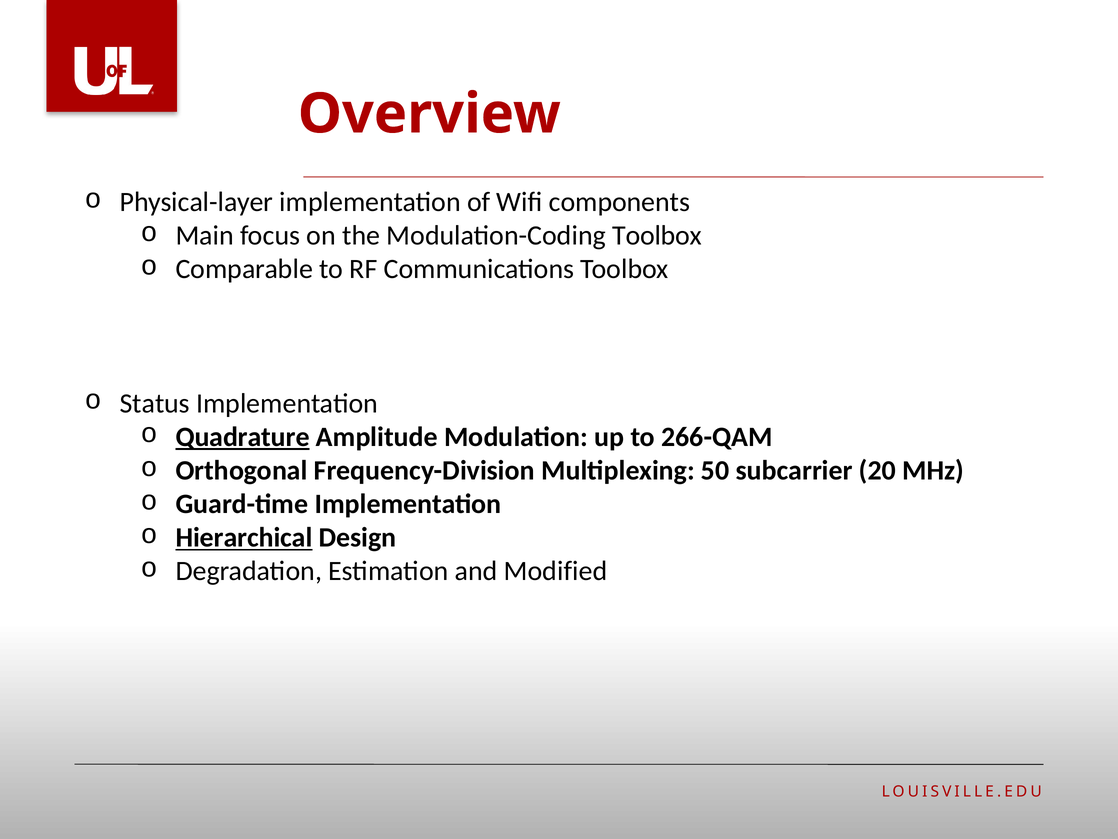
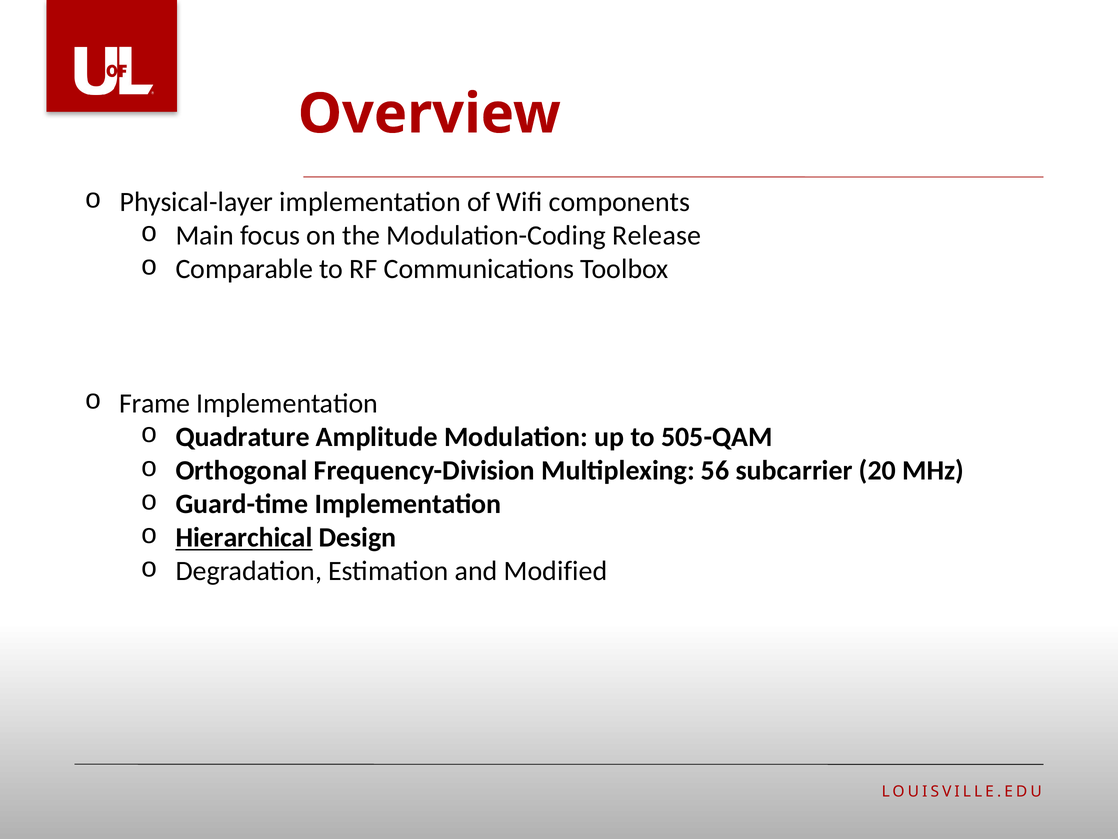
Modulation-Coding Toolbox: Toolbox -> Release
Status: Status -> Frame
Quadrature underline: present -> none
266-QAM: 266-QAM -> 505-QAM
50: 50 -> 56
